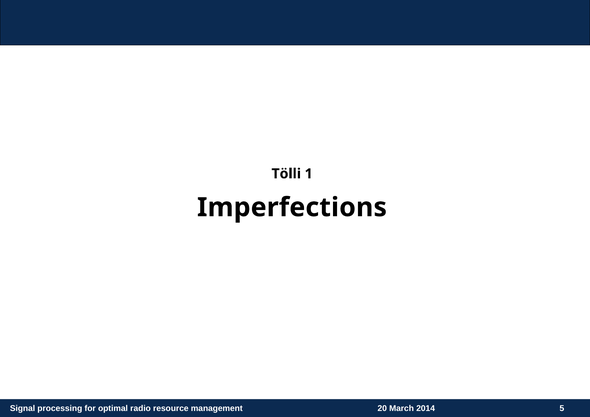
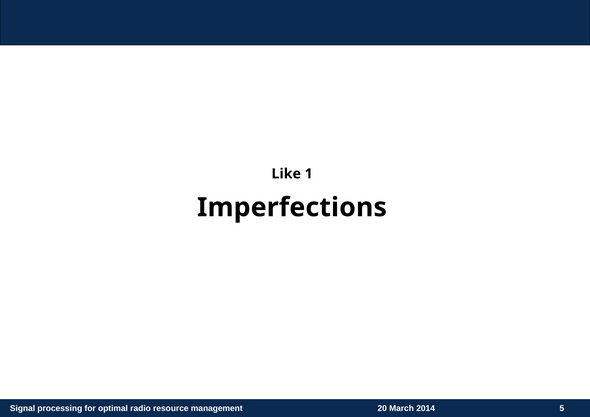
Tölli: Tölli -> Like
